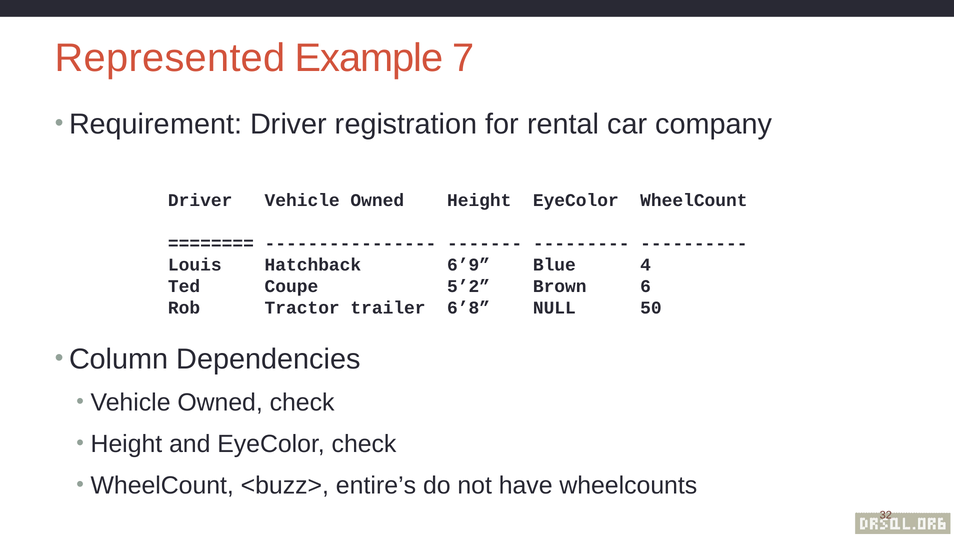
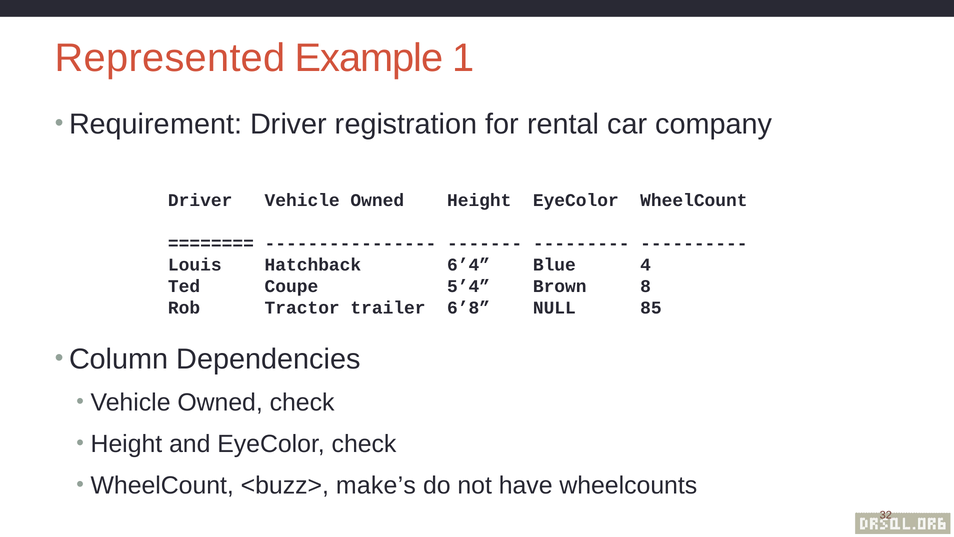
7: 7 -> 1
6’9: 6’9 -> 6’4
5’2: 5’2 -> 5’4
6: 6 -> 8
50: 50 -> 85
entire’s: entire’s -> make’s
